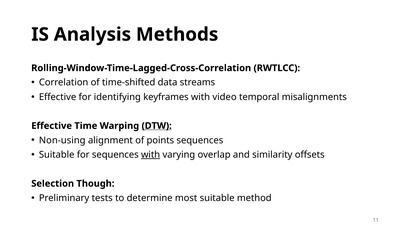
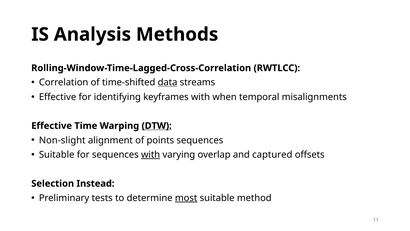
data underline: none -> present
video: video -> when
Non-using: Non-using -> Non-slight
similarity: similarity -> captured
Though: Though -> Instead
most underline: none -> present
